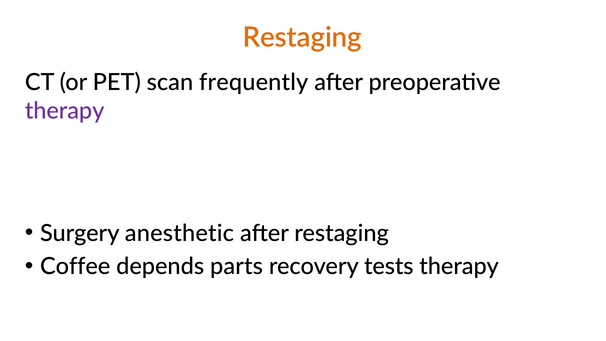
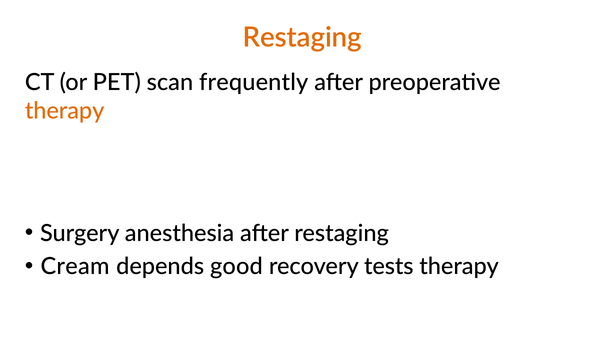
therapy at (65, 111) colour: purple -> orange
anesthetic: anesthetic -> anesthesia
Coffee: Coffee -> Cream
parts: parts -> good
